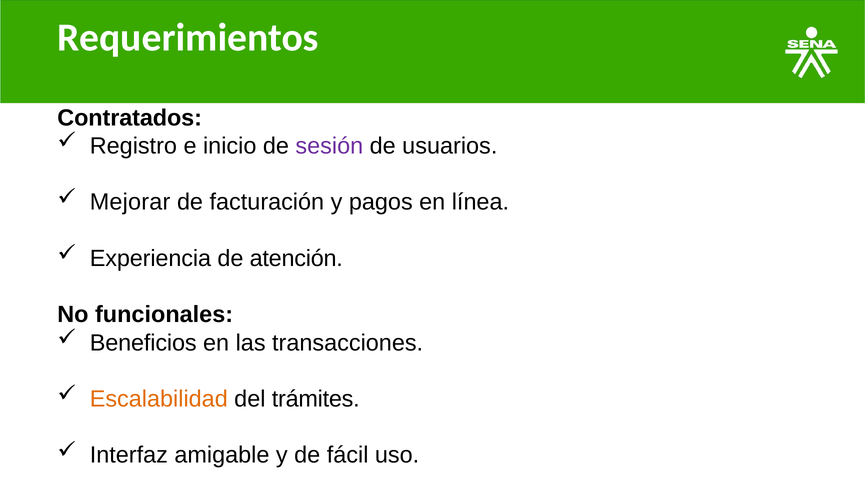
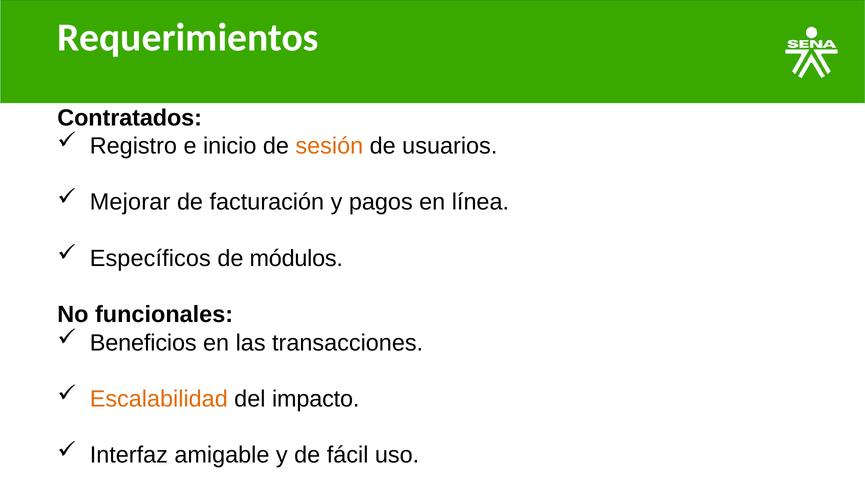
sesión colour: purple -> orange
Experiencia: Experiencia -> Específicos
atención: atención -> módulos
trámites: trámites -> impacto
